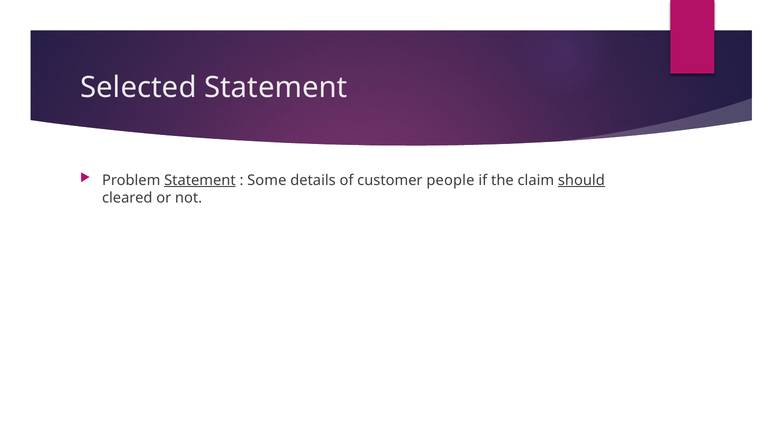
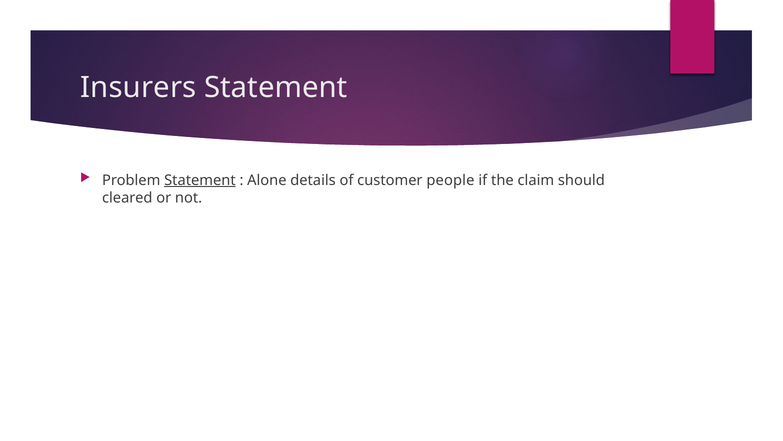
Selected: Selected -> Insurers
Some: Some -> Alone
should underline: present -> none
